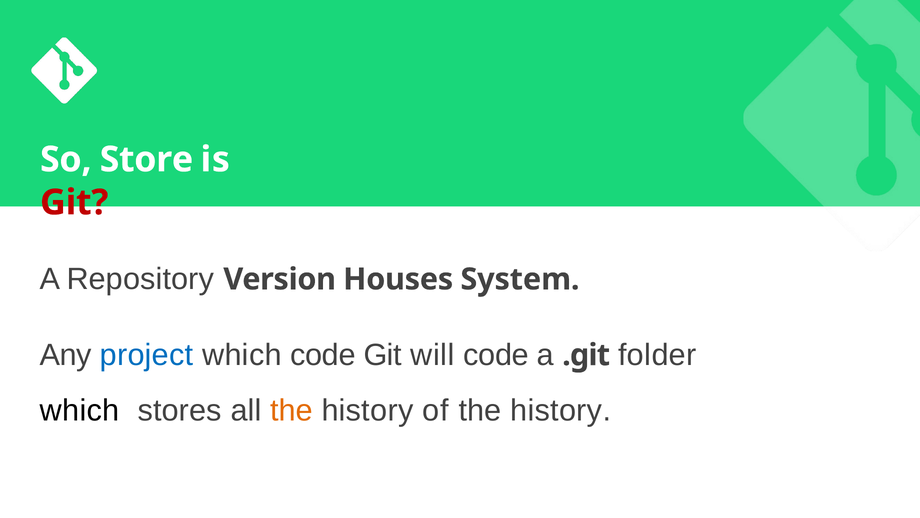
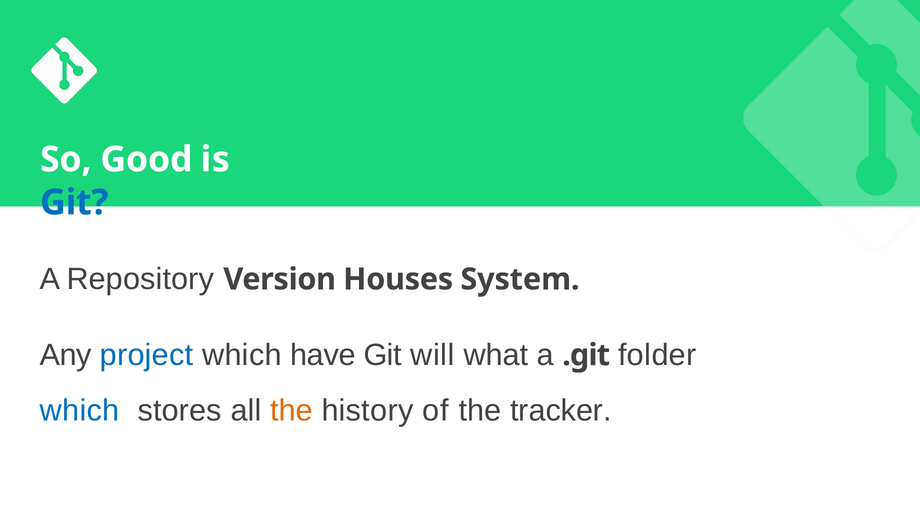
Store: Store -> Good
Git at (74, 202) colour: red -> blue
which code: code -> have
will code: code -> what
which at (80, 410) colour: black -> blue
of the history: history -> tracker
